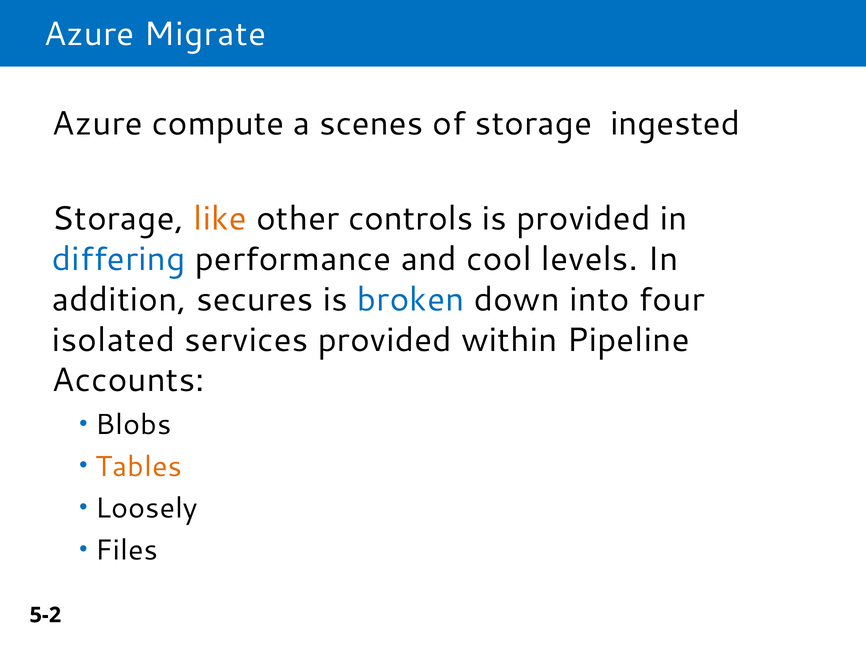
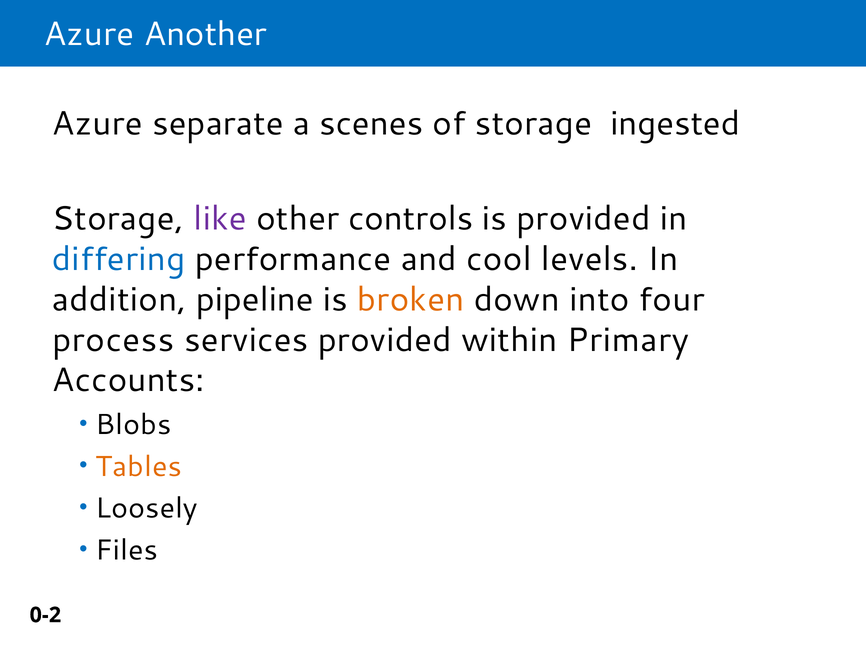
Migrate: Migrate -> Another
compute: compute -> separate
like colour: orange -> purple
secures: secures -> pipeline
broken colour: blue -> orange
isolated: isolated -> process
Pipeline: Pipeline -> Primary
5-2: 5-2 -> 0-2
